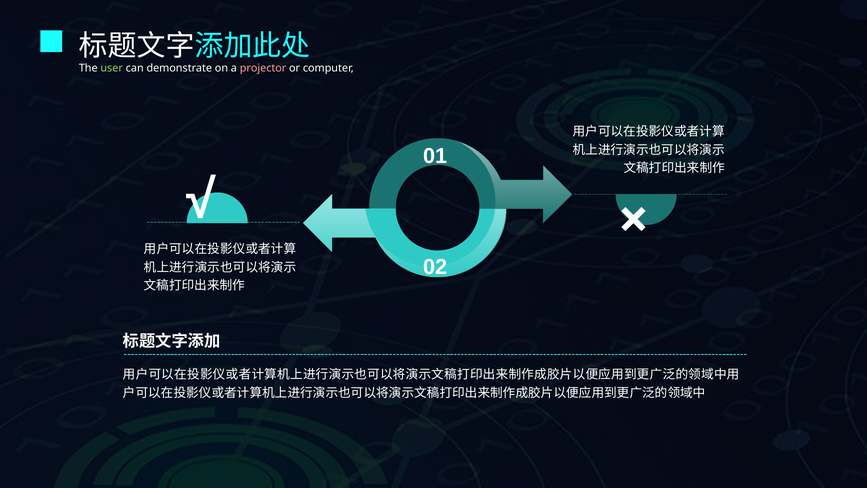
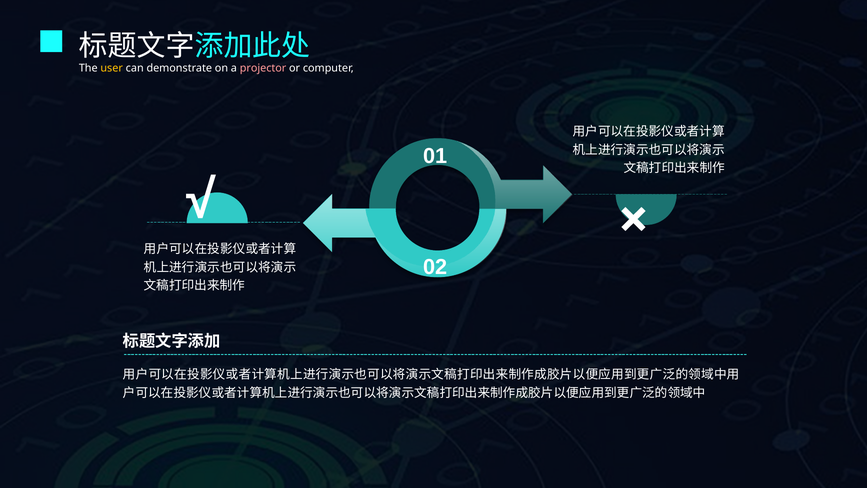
user colour: light green -> yellow
